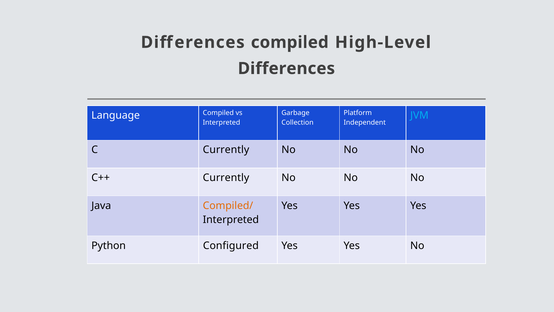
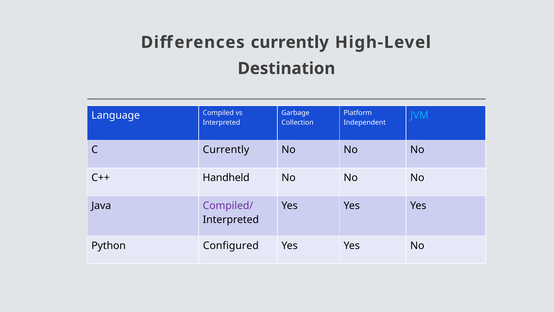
Differences compiled: compiled -> currently
Differences at (286, 68): Differences -> Destination
C++ Currently: Currently -> Handheld
Compiled/ colour: orange -> purple
